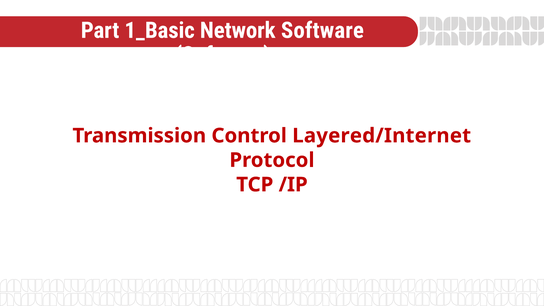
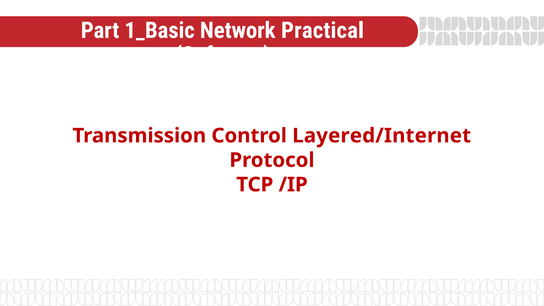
Network Software: Software -> Practical
